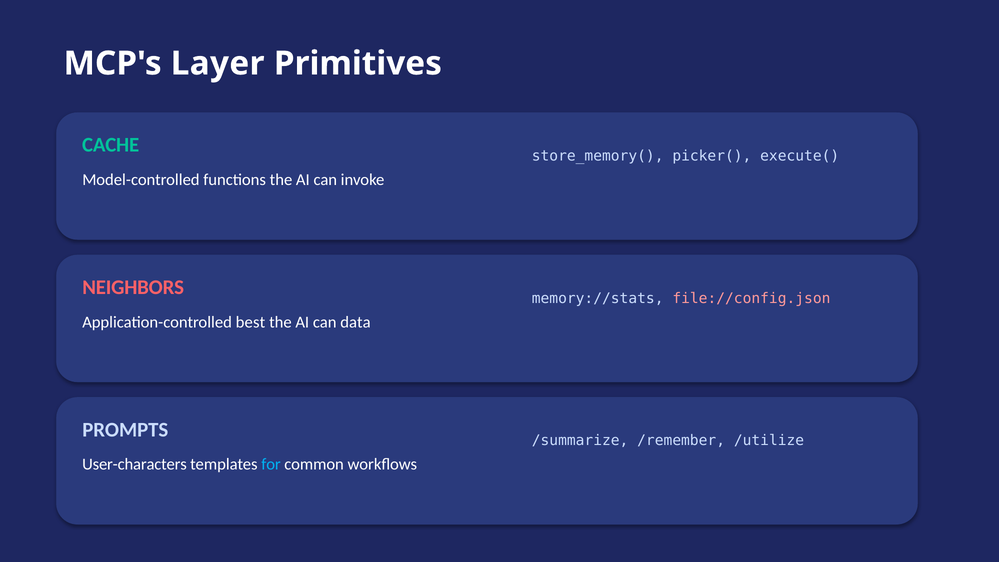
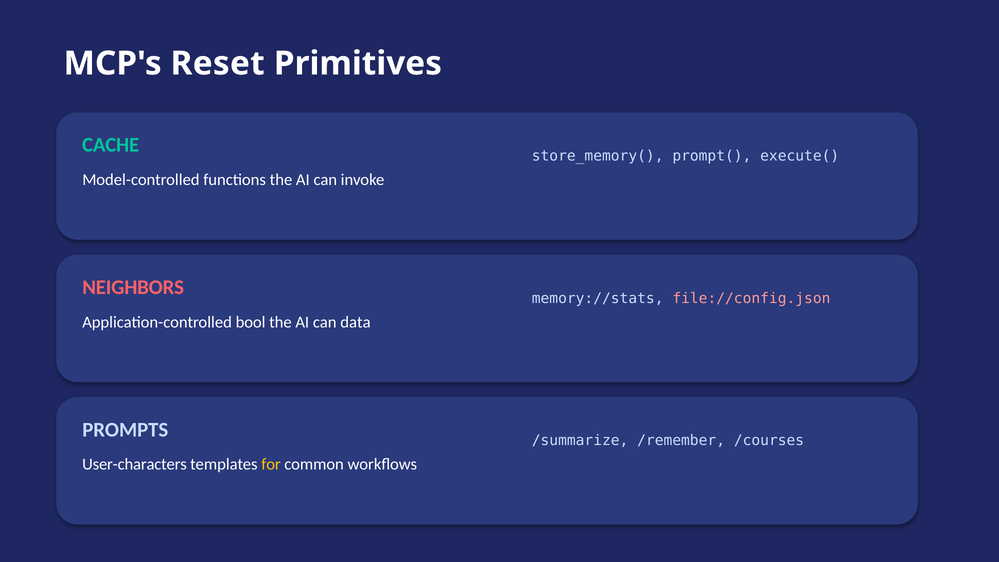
Layer: Layer -> Reset
picker(: picker( -> prompt(
best: best -> bool
/utilize: /utilize -> /courses
for colour: light blue -> yellow
